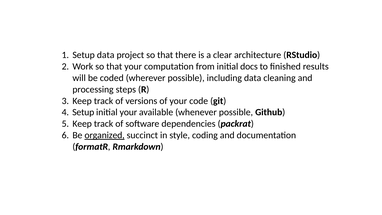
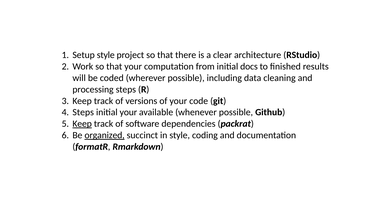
Setup data: data -> style
Setup at (83, 112): Setup -> Steps
Keep at (82, 124) underline: none -> present
